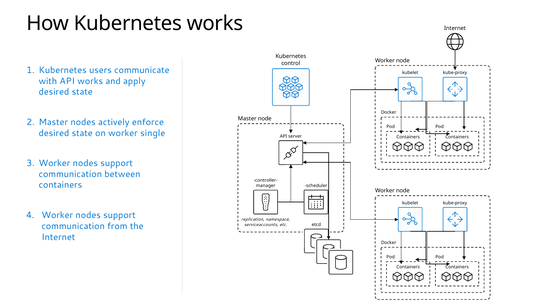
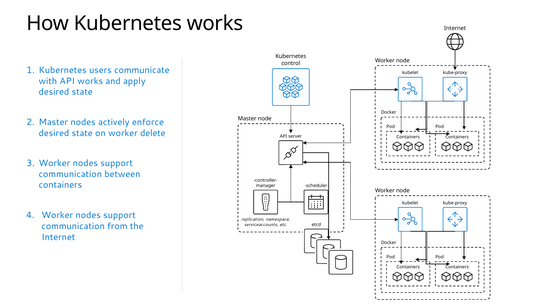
single: single -> delete
